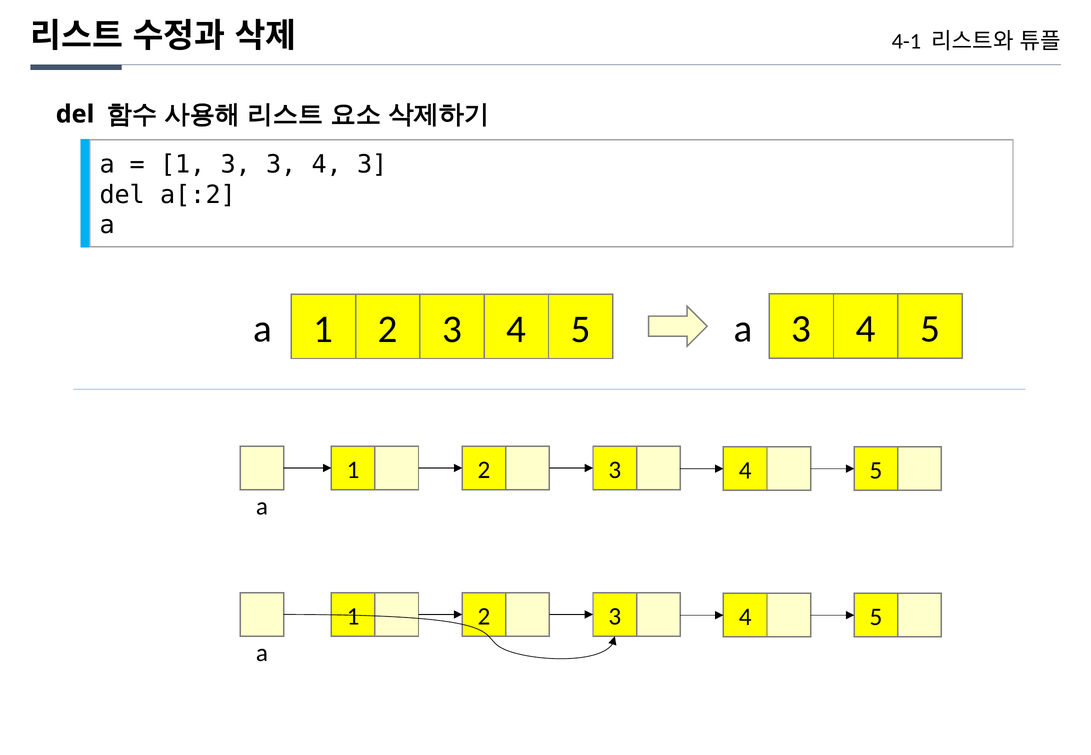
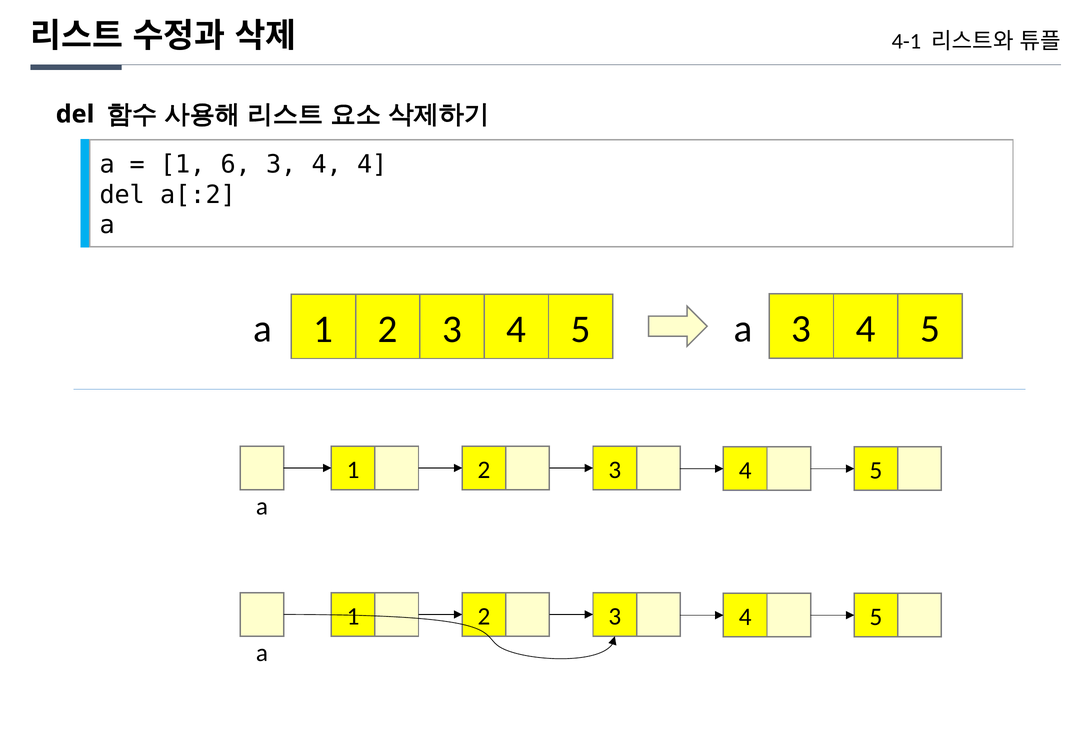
1 3: 3 -> 6
4 3: 3 -> 4
